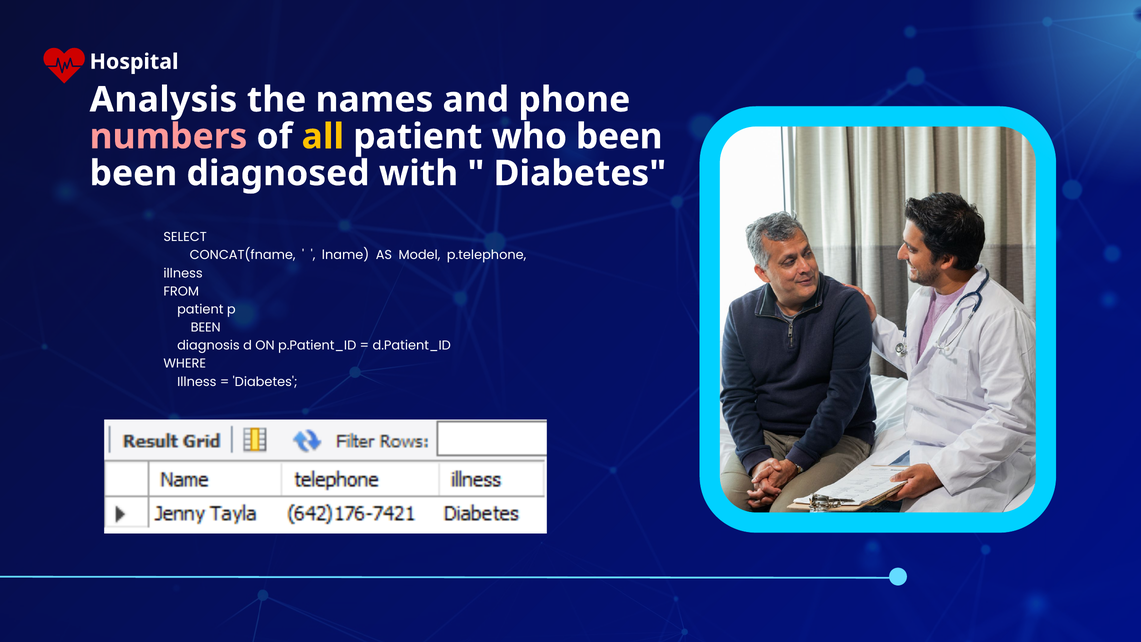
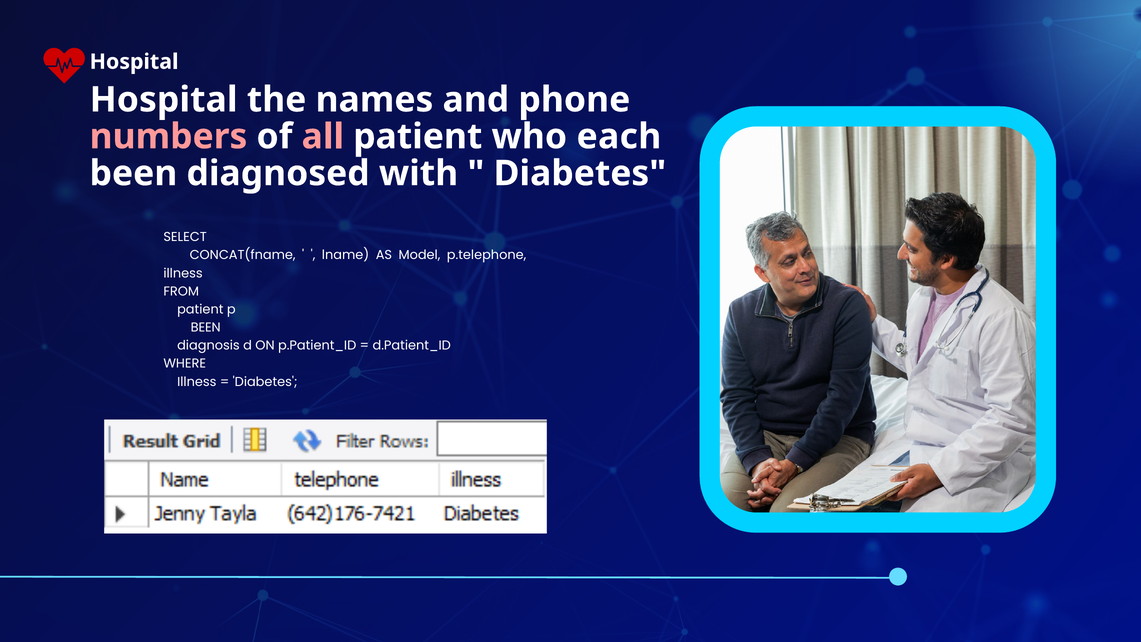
Analysis at (163, 100): Analysis -> Hospital
all colour: yellow -> pink
who been: been -> each
